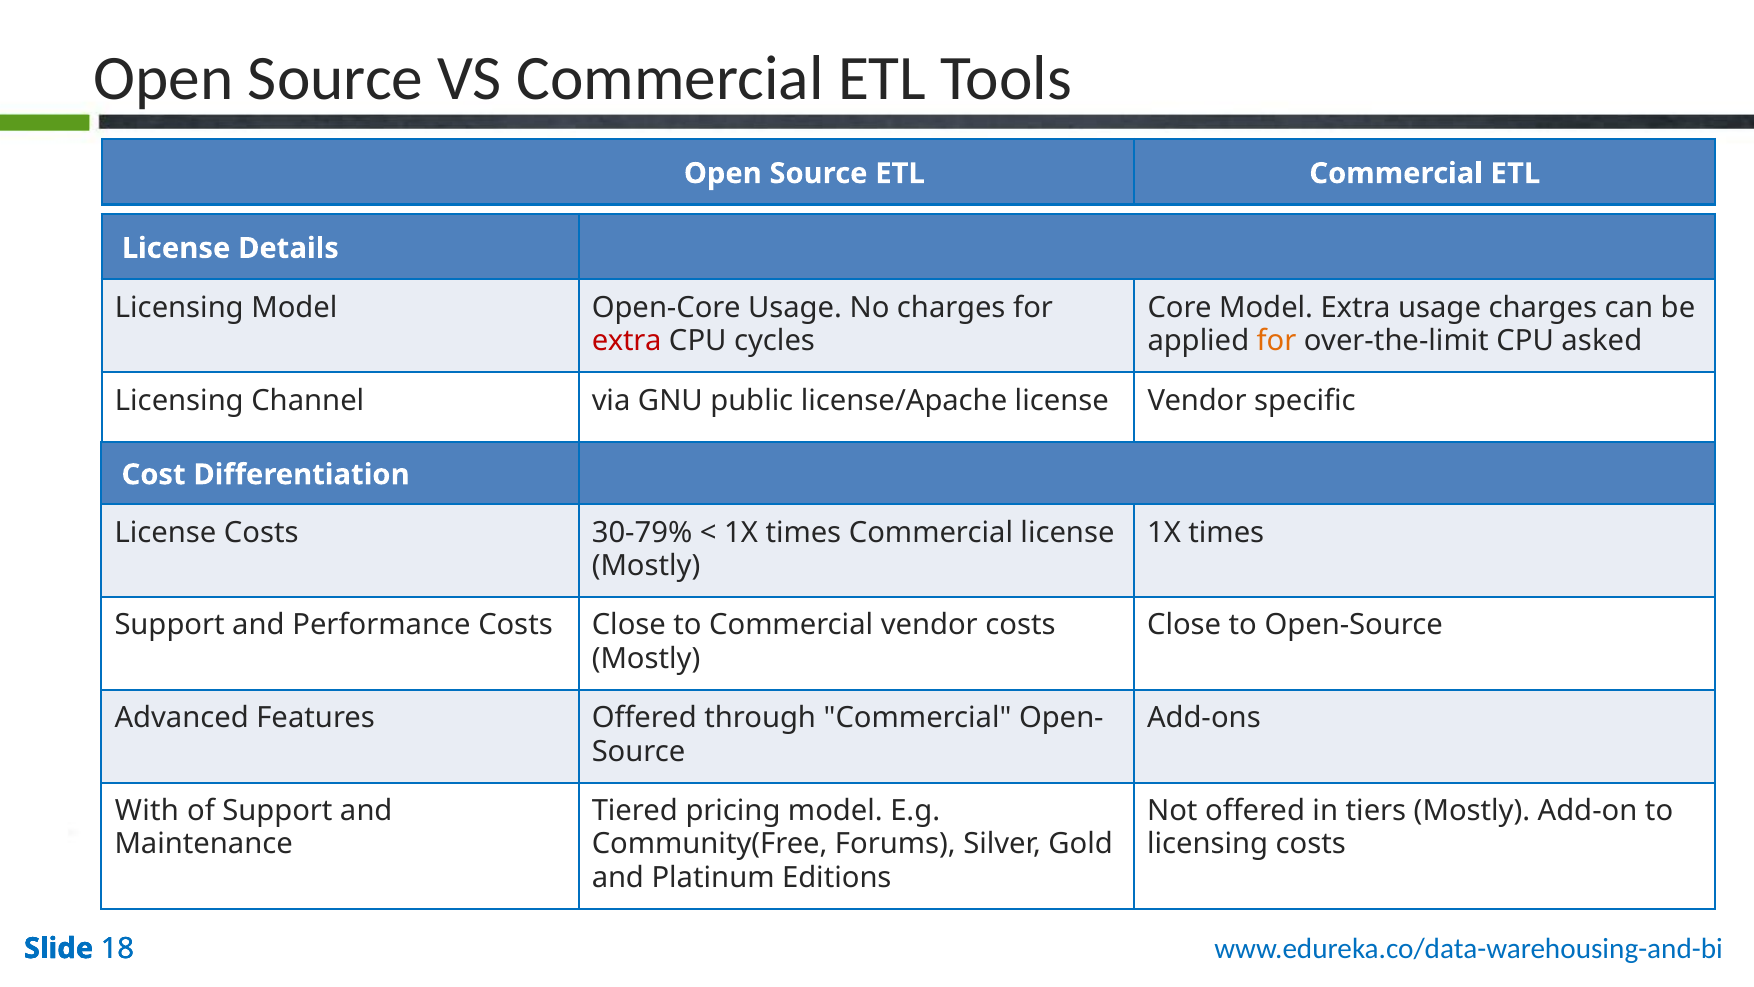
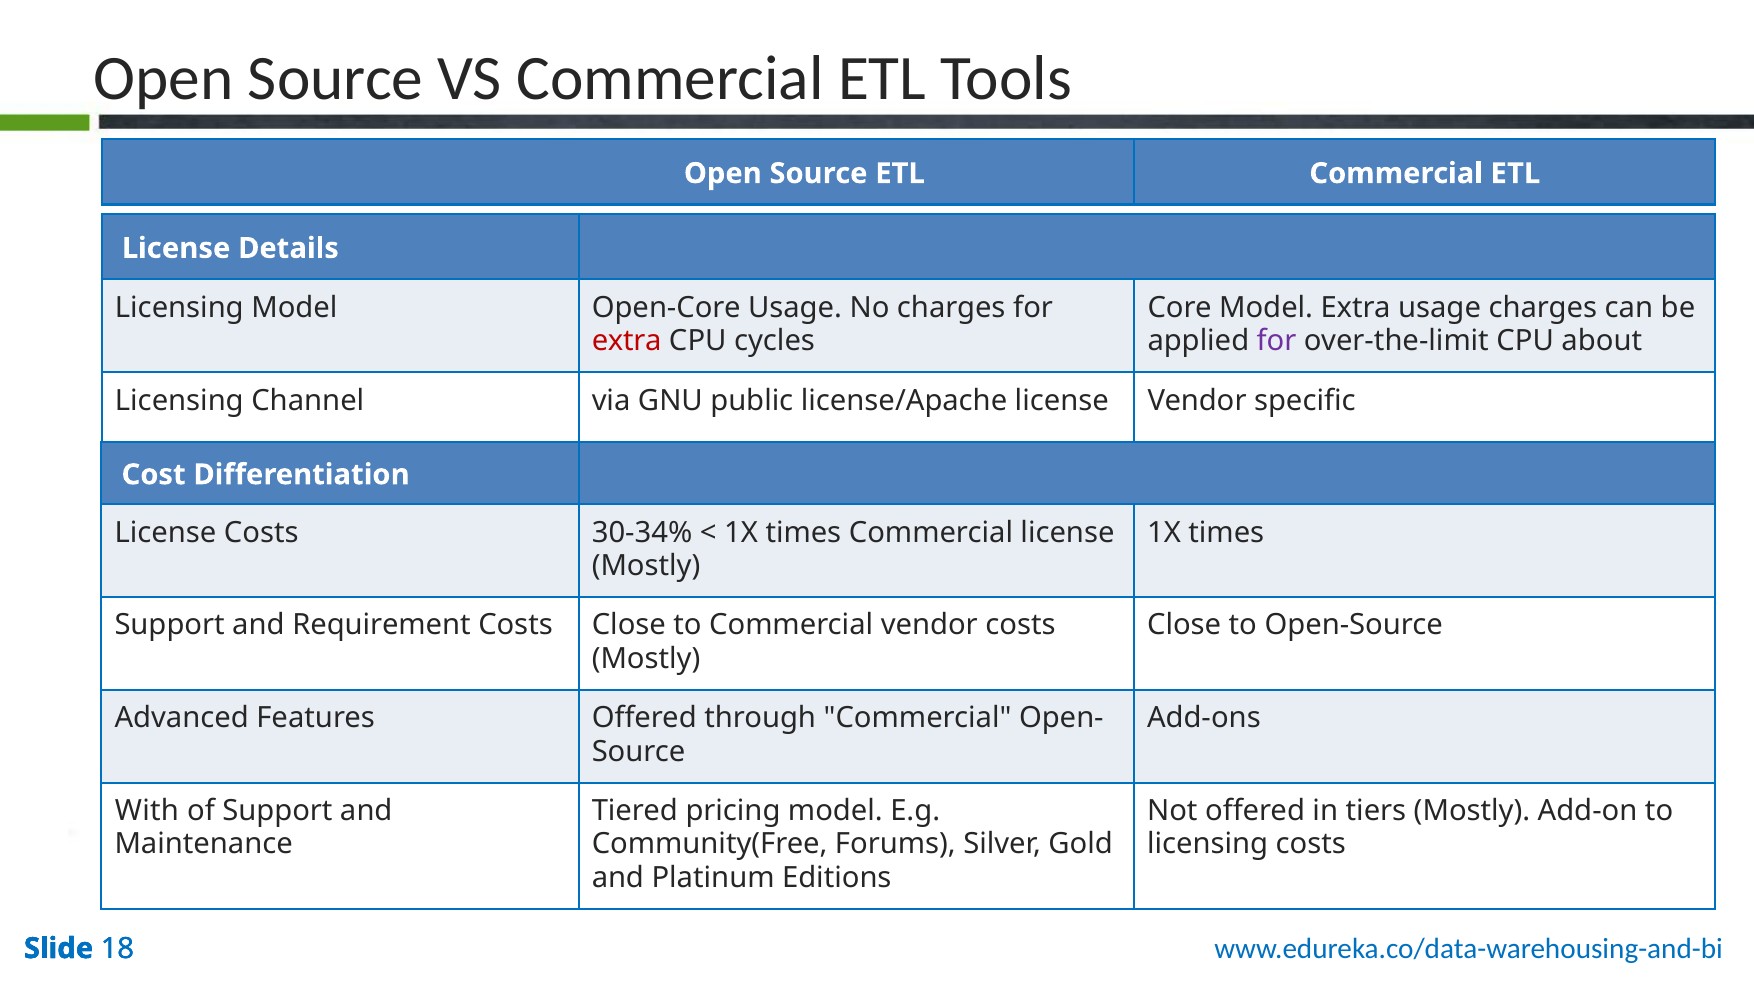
for at (1277, 341) colour: orange -> purple
asked: asked -> about
30-79%: 30-79% -> 30-34%
Performance: Performance -> Requirement
